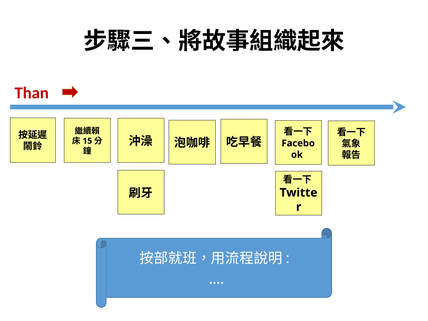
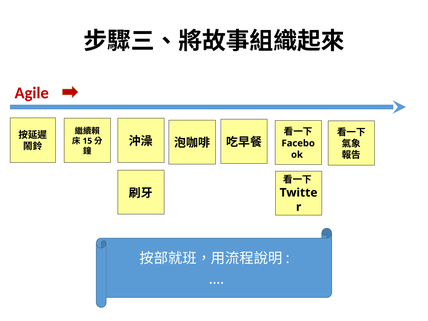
Than: Than -> Agile
